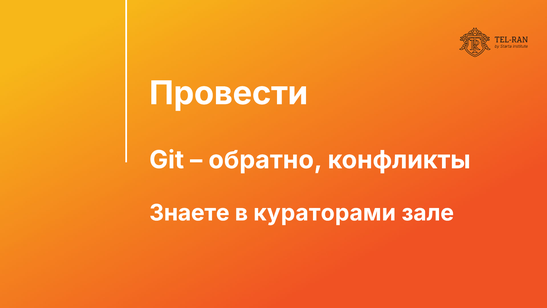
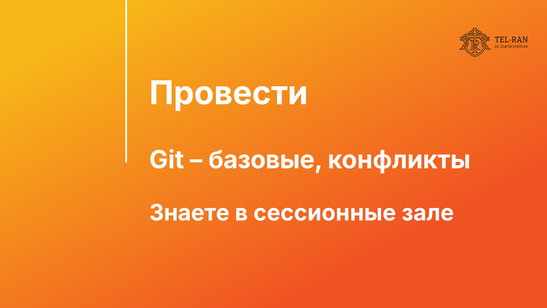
обратно: обратно -> базовые
кураторами: кураторами -> сессионные
